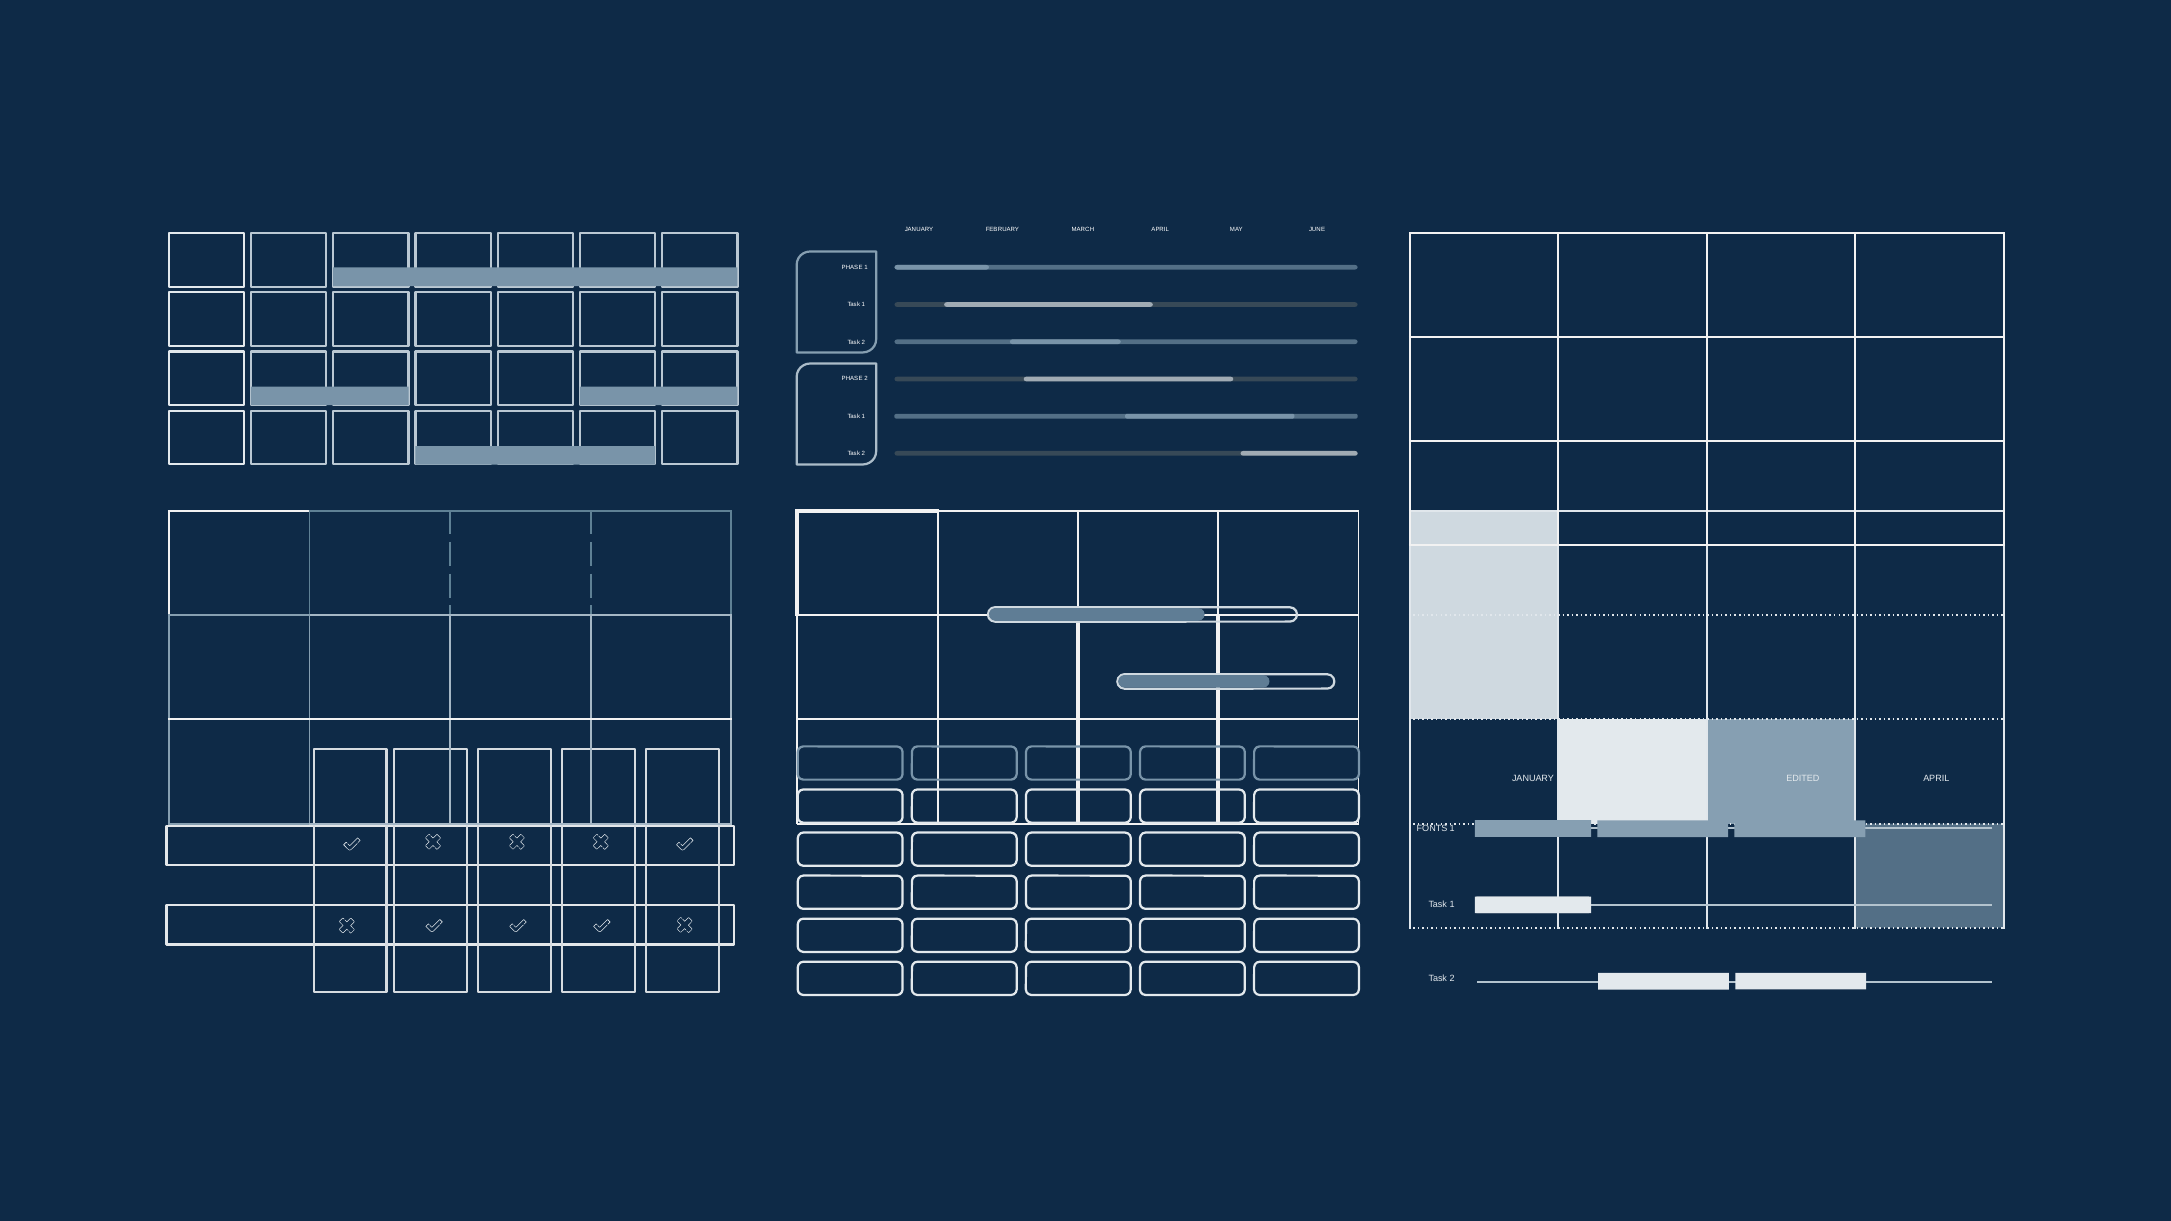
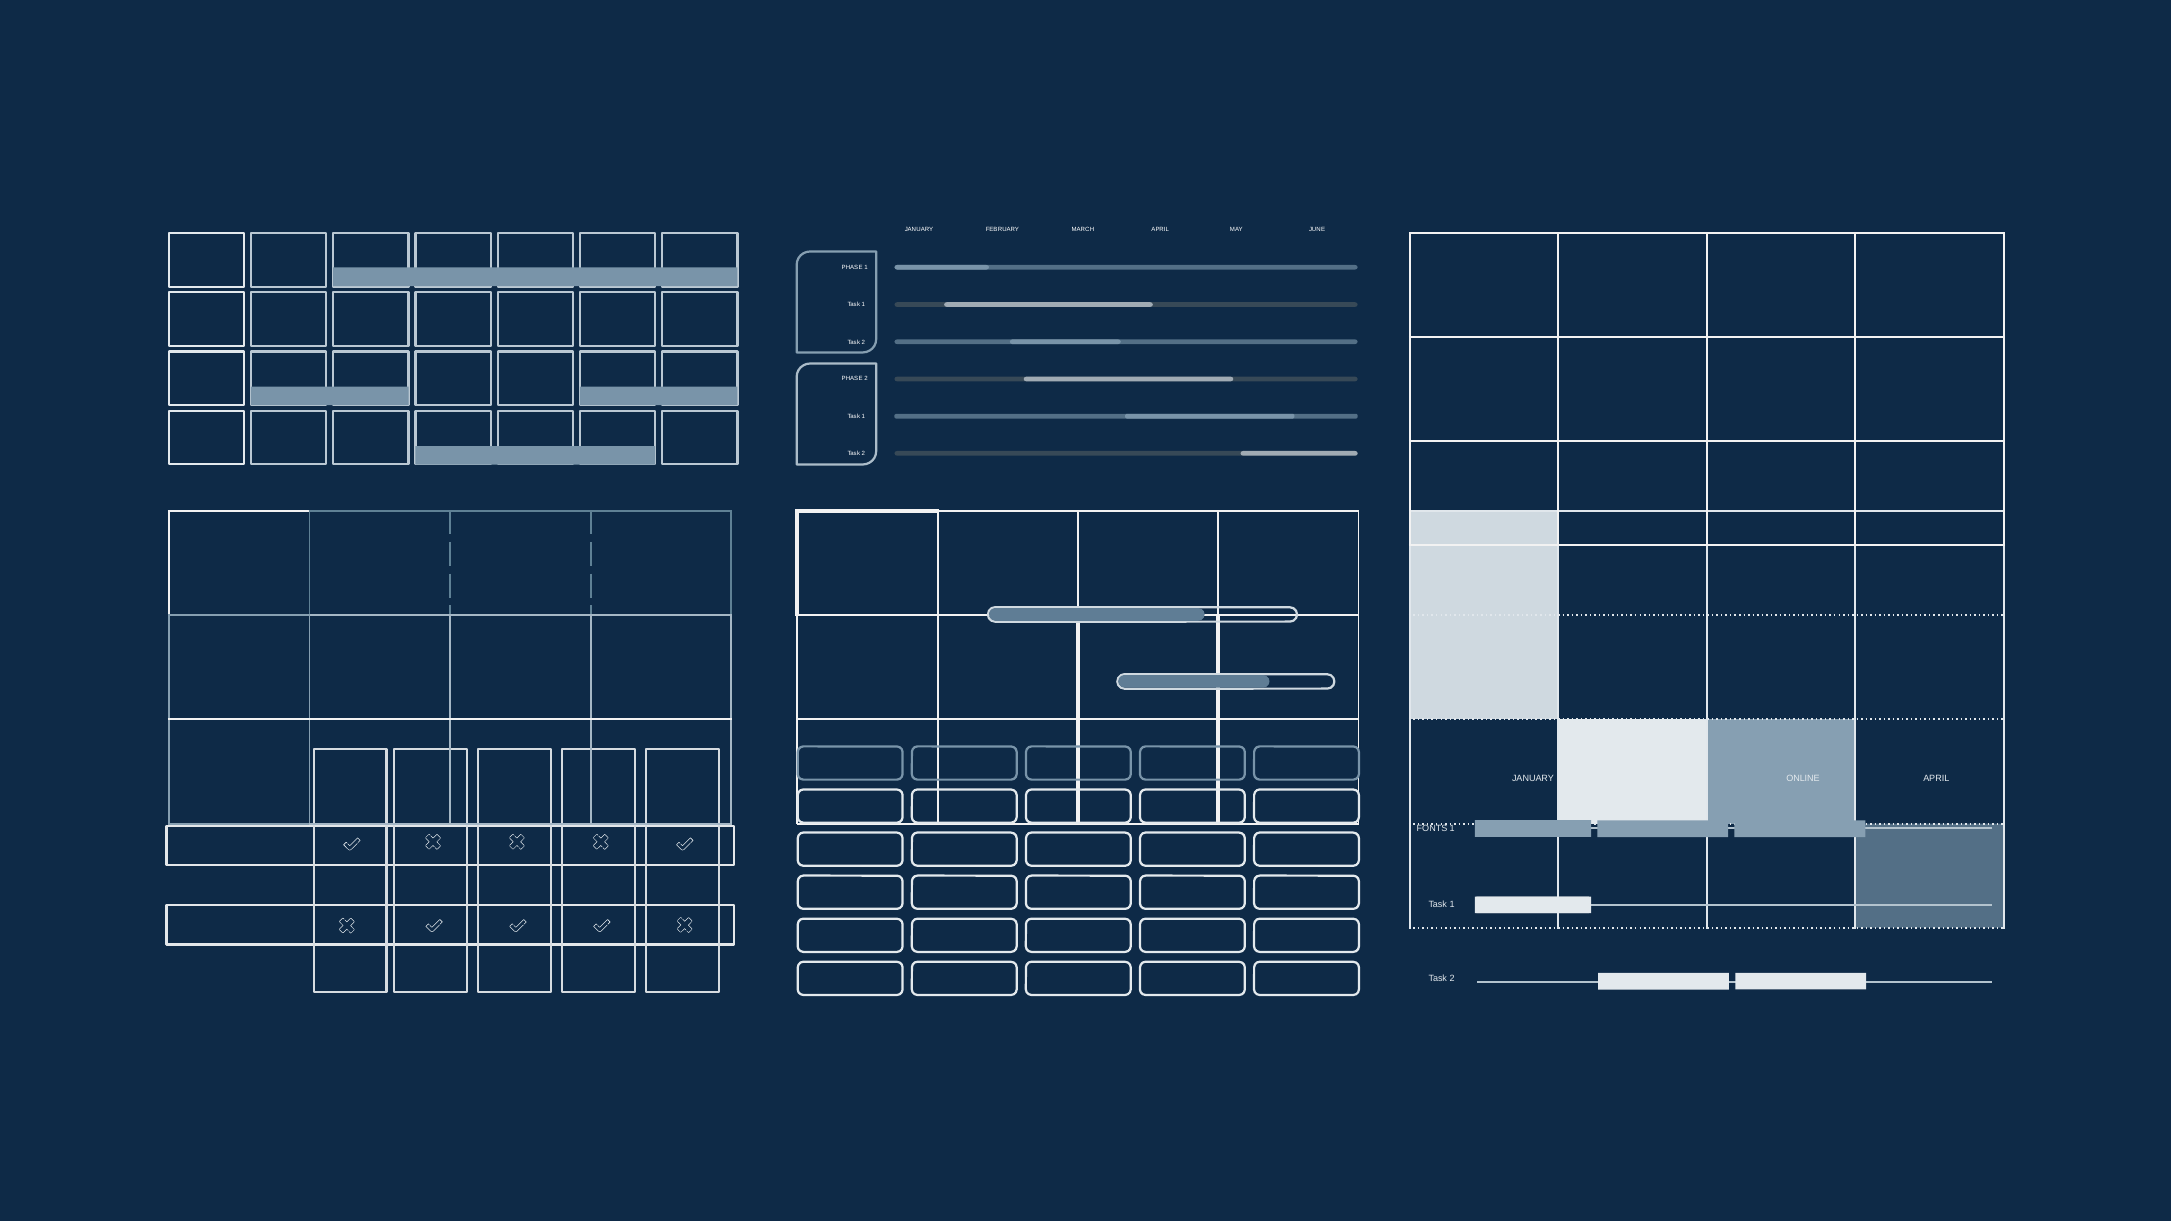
EDITED: EDITED -> ONLINE
